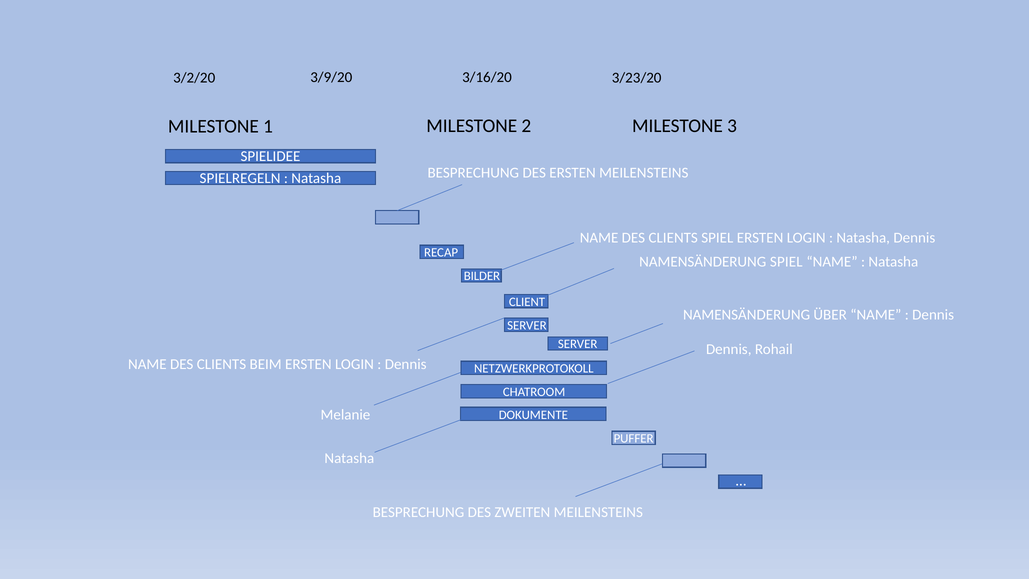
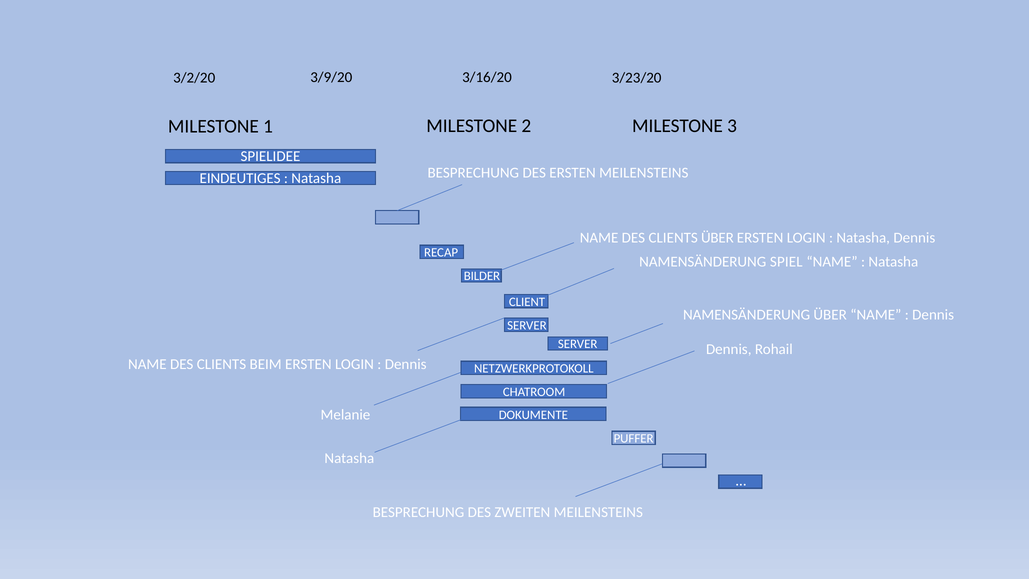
SPIELREGELN: SPIELREGELN -> EINDEUTIGES
CLIENTS SPIEL: SPIEL -> ÜBER
